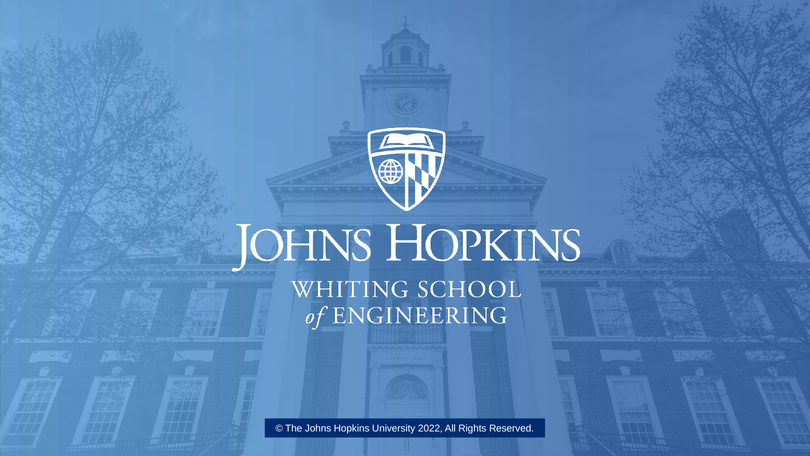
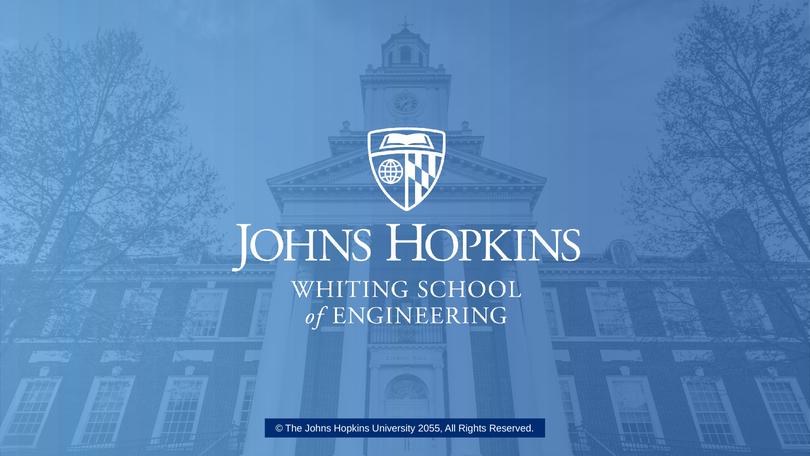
2022: 2022 -> 2055
